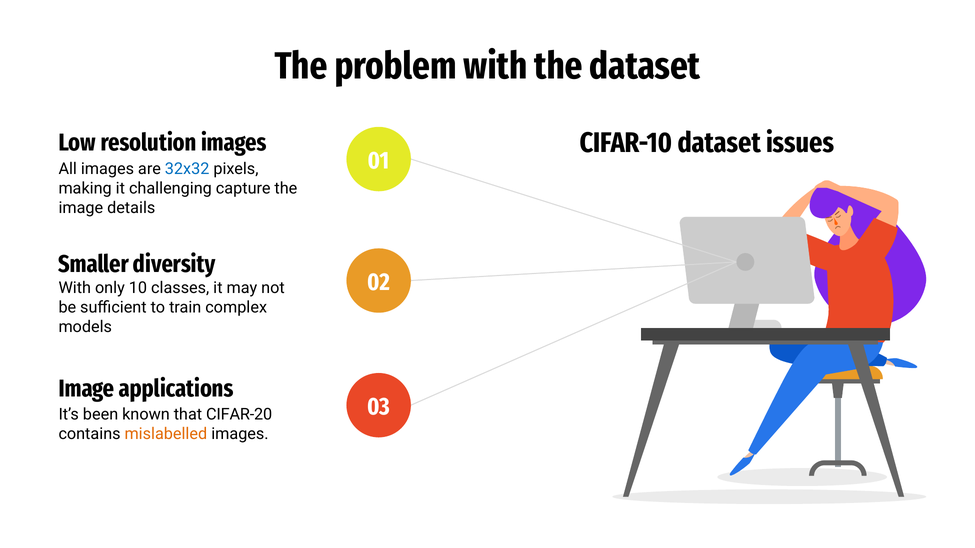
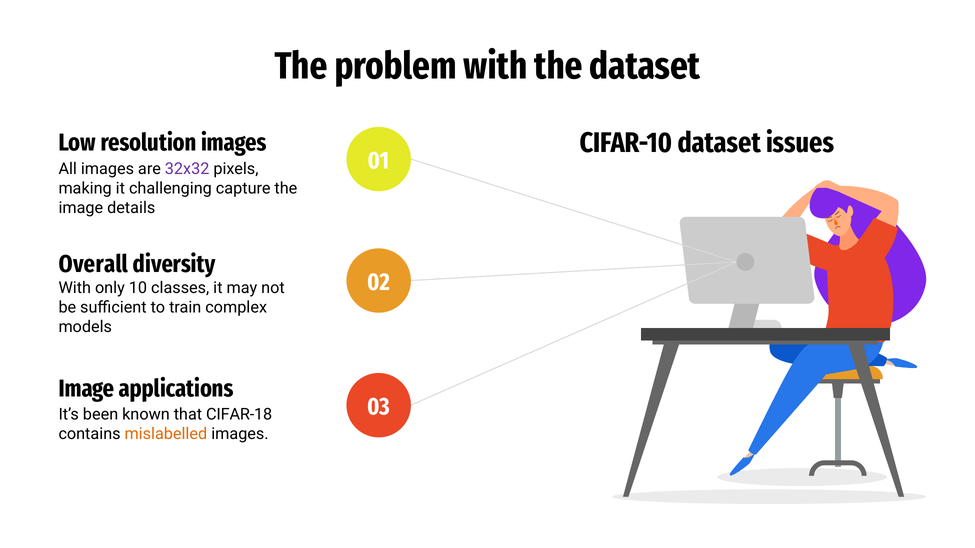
32x32 colour: blue -> purple
Smaller: Smaller -> Overall
CIFAR-20: CIFAR-20 -> CIFAR-18
